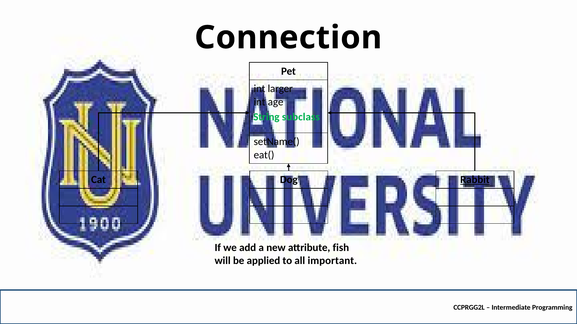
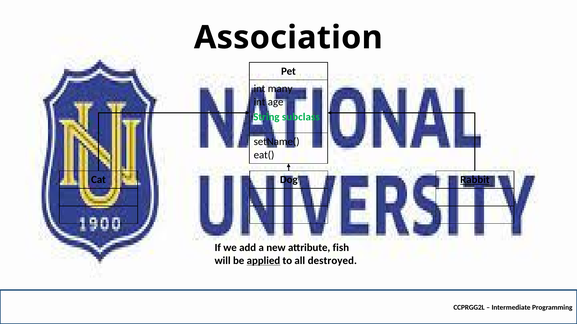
Connection: Connection -> Association
larger: larger -> many
applied underline: none -> present
important: important -> destroyed
